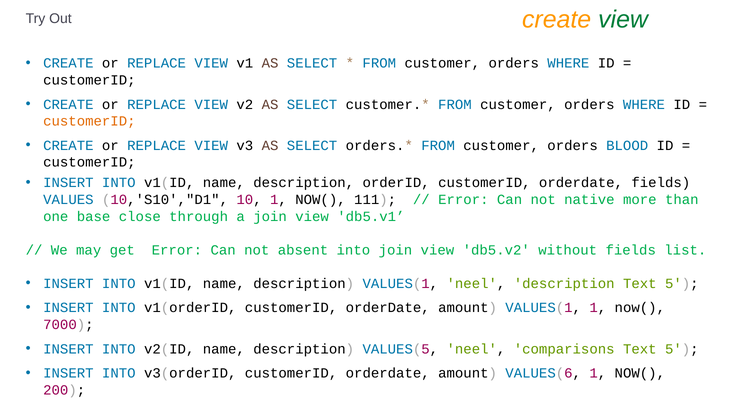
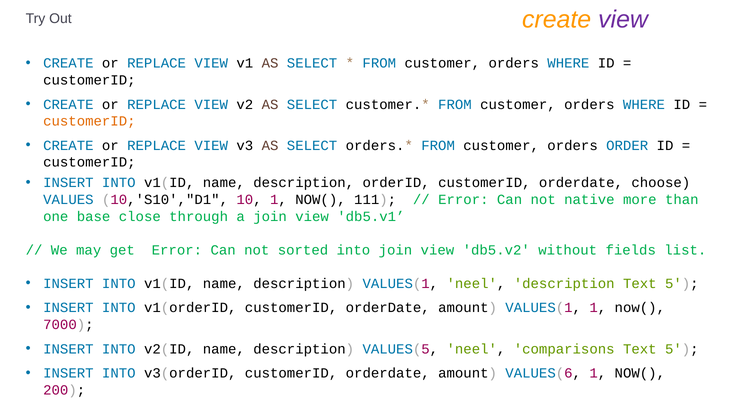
view at (623, 19) colour: green -> purple
BLOOD: BLOOD -> ORDER
orderdate fields: fields -> choose
absent: absent -> sorted
